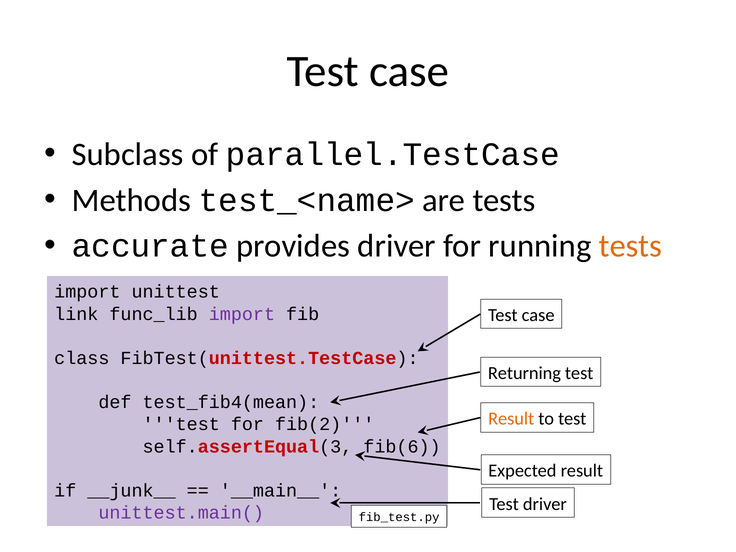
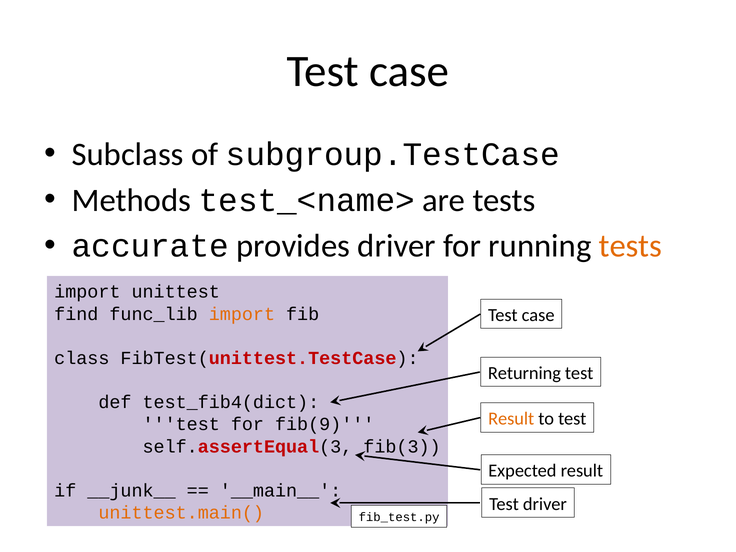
parallel.TestCase: parallel.TestCase -> subgroup.TestCase
link: link -> find
import at (242, 314) colour: purple -> orange
test_fib4(mean: test_fib4(mean -> test_fib4(dict
fib(2: fib(2 -> fib(9
fib(6: fib(6 -> fib(3
unittest.main( colour: purple -> orange
